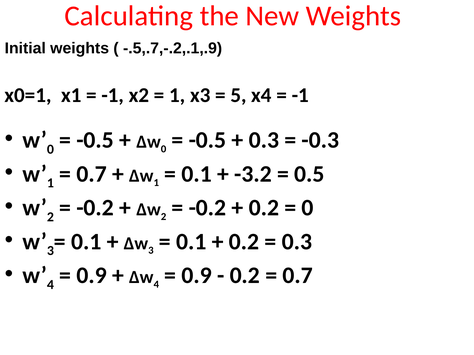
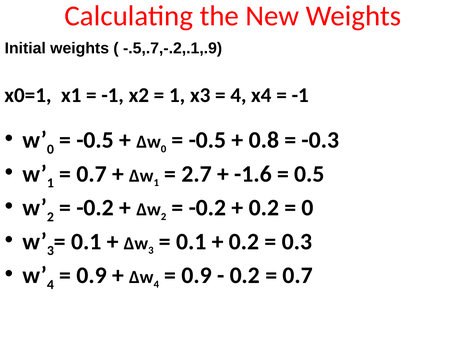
5 at (238, 95): 5 -> 4
0.3 at (264, 140): 0.3 -> 0.8
0.1 at (197, 174): 0.1 -> 2.7
-3.2: -3.2 -> -1.6
